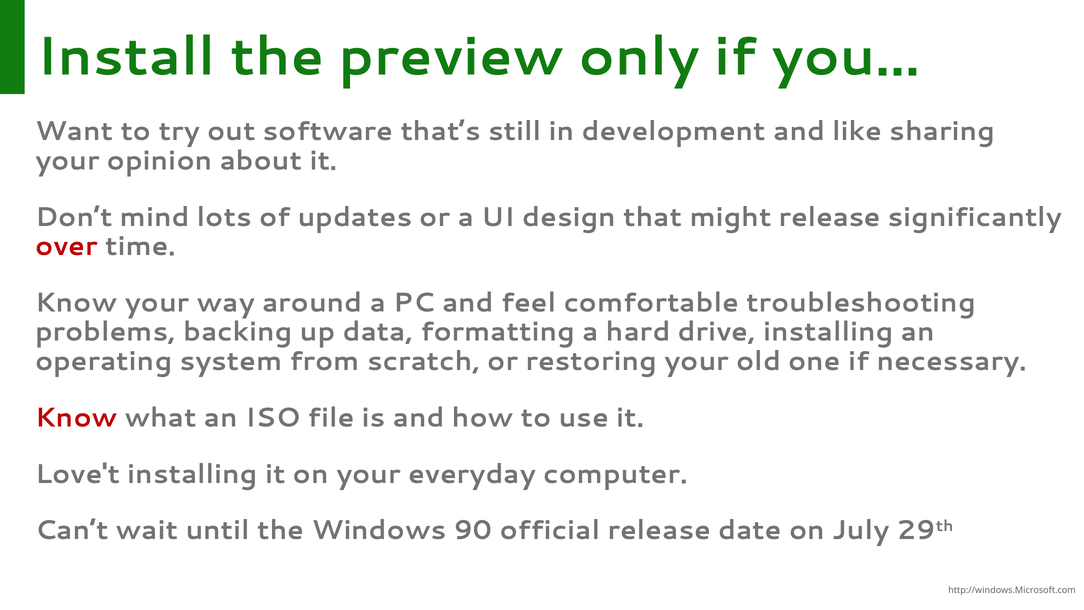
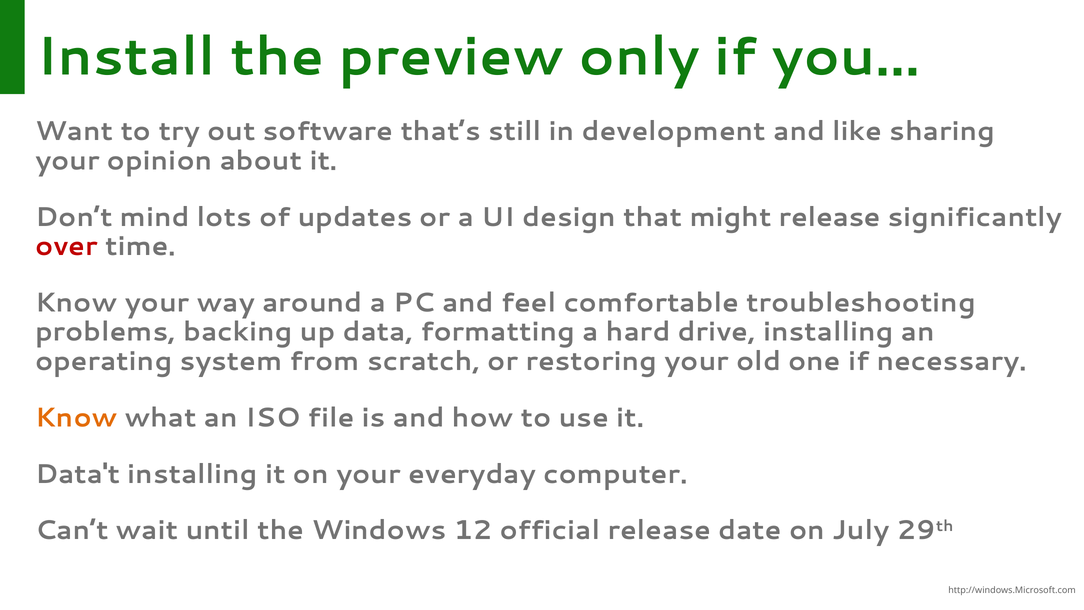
Know at (76, 417) colour: red -> orange
Love't: Love't -> Data't
90: 90 -> 12
